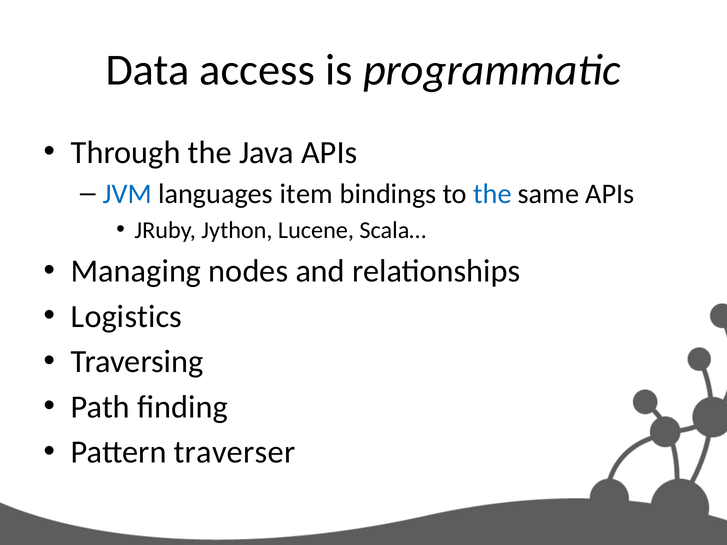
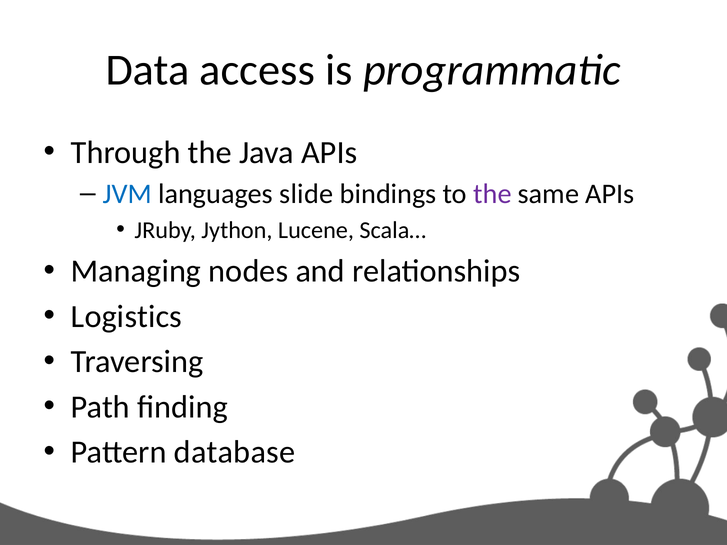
item: item -> slide
the at (492, 194) colour: blue -> purple
traverser: traverser -> database
